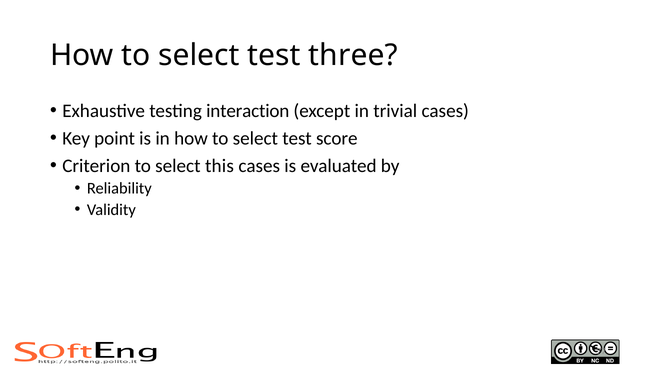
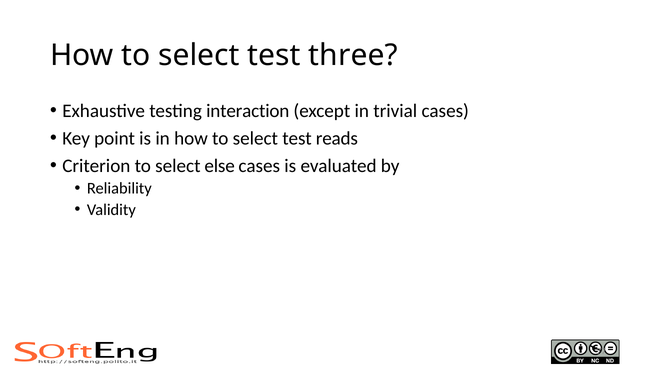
score: score -> reads
this: this -> else
